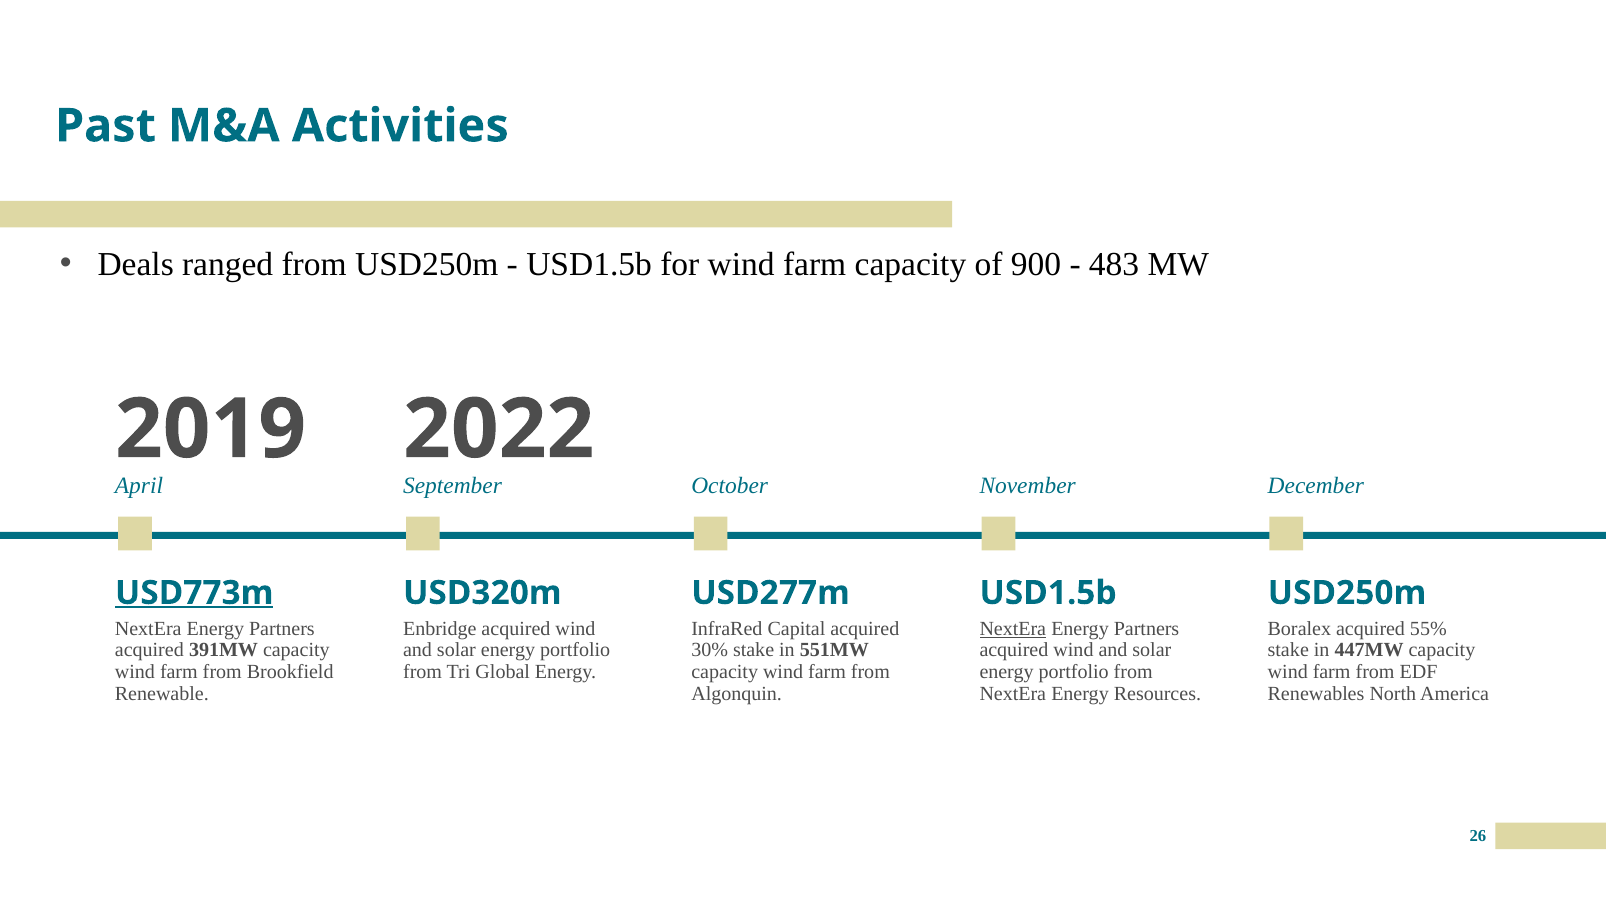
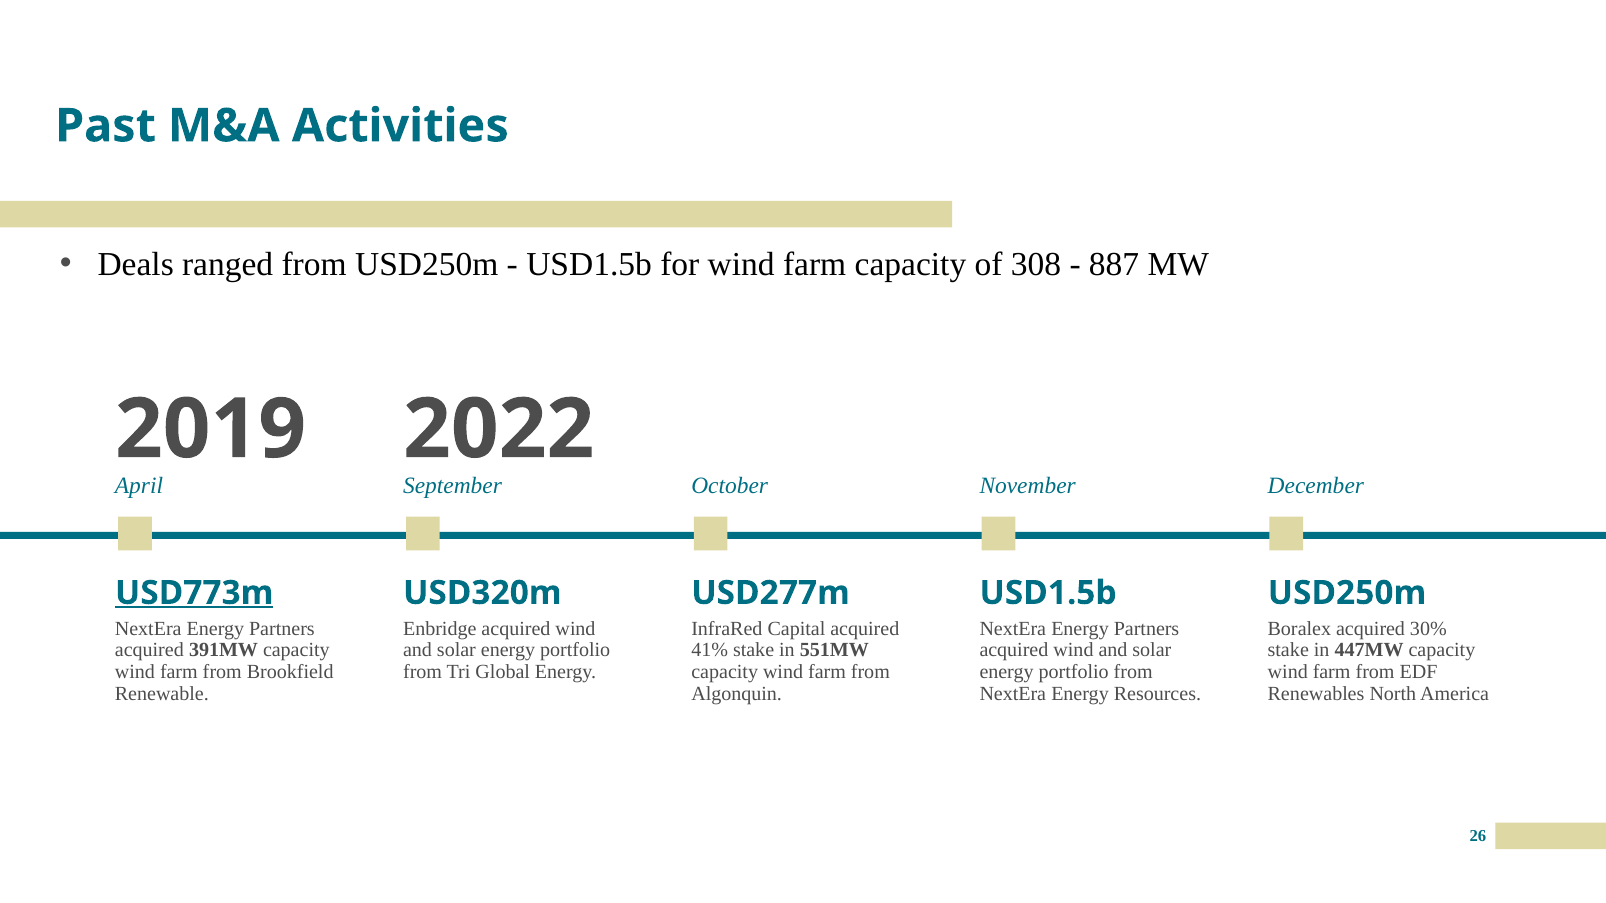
900: 900 -> 308
483: 483 -> 887
NextEra at (1013, 629) underline: present -> none
55%: 55% -> 30%
30%: 30% -> 41%
